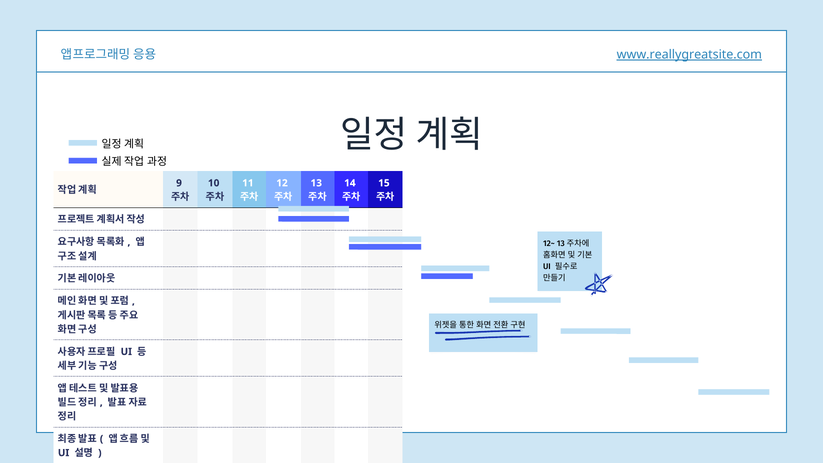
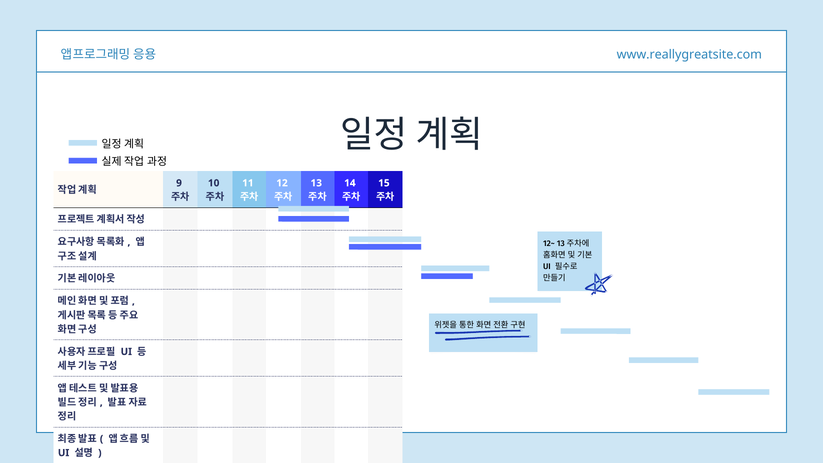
www.reallygreatsite.com underline: present -> none
